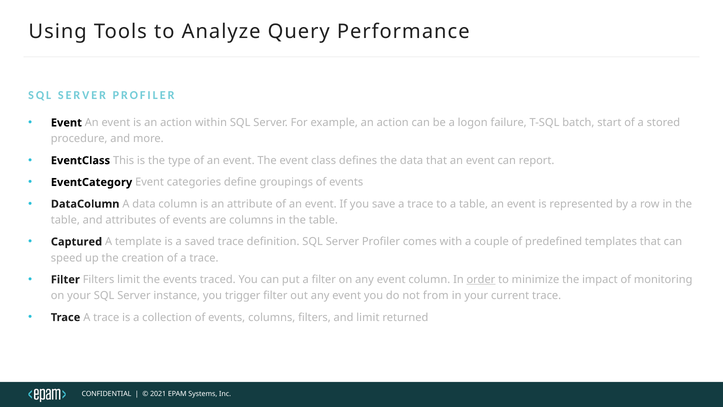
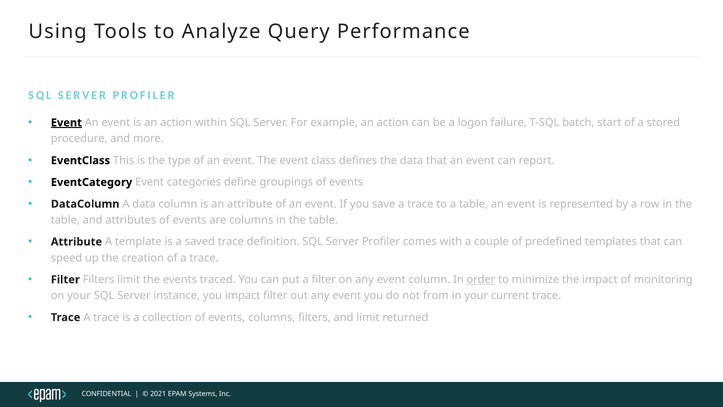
Event at (66, 123) underline: none -> present
Captured at (76, 242): Captured -> Attribute
you trigger: trigger -> impact
